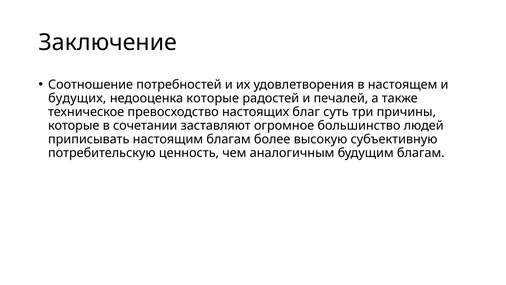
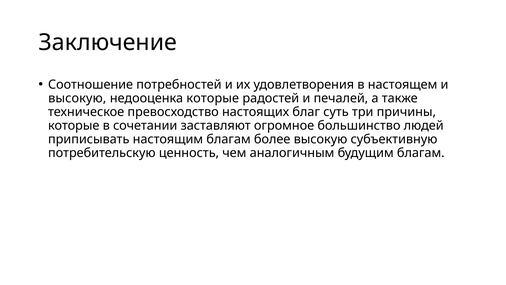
будущих at (77, 98): будущих -> высокую
